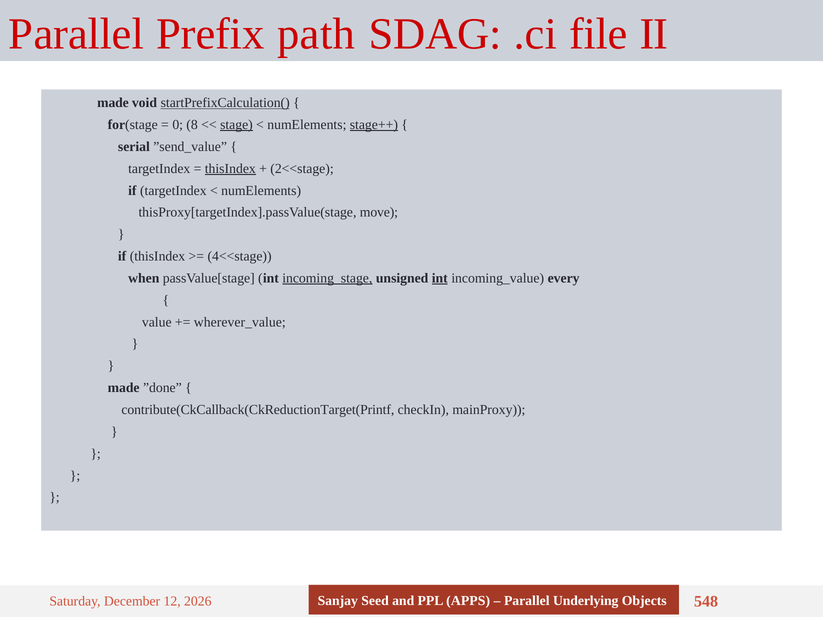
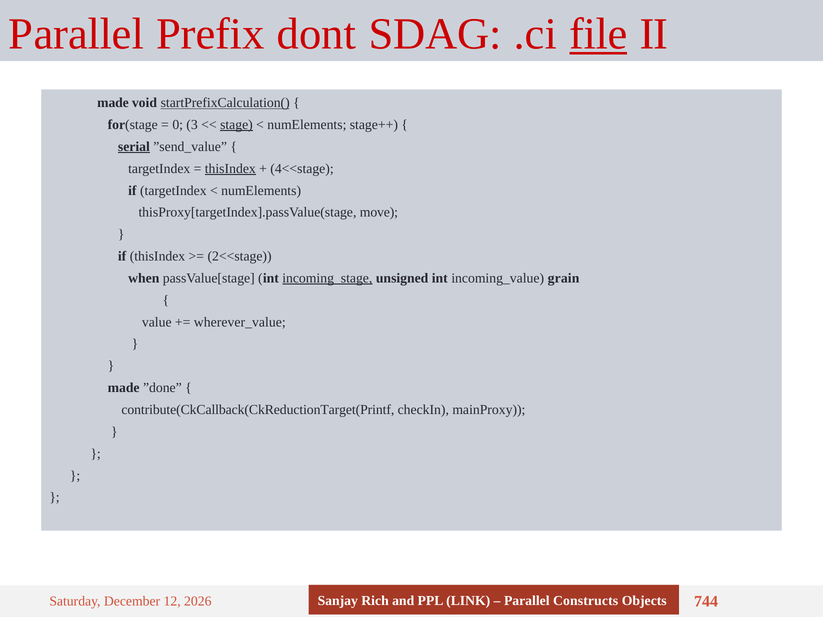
path: path -> dont
file underline: none -> present
8: 8 -> 3
stage++ underline: present -> none
serial underline: none -> present
2<<stage: 2<<stage -> 4<<stage
4<<stage: 4<<stage -> 2<<stage
int at (440, 278) underline: present -> none
every: every -> grain
Seed: Seed -> Rich
APPS: APPS -> LINK
Underlying: Underlying -> Constructs
548: 548 -> 744
